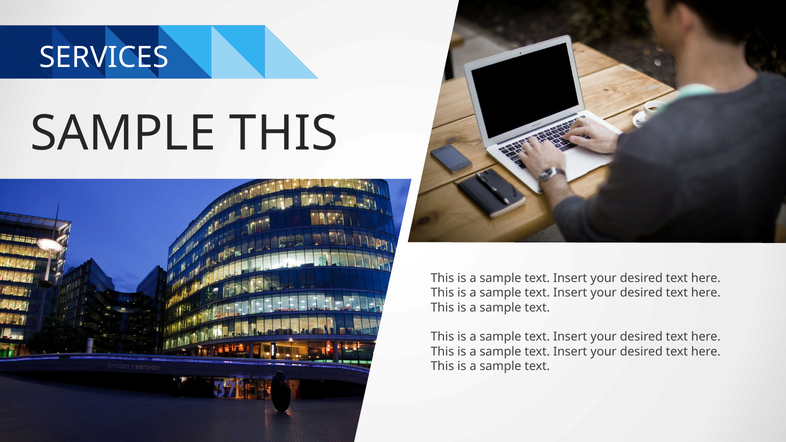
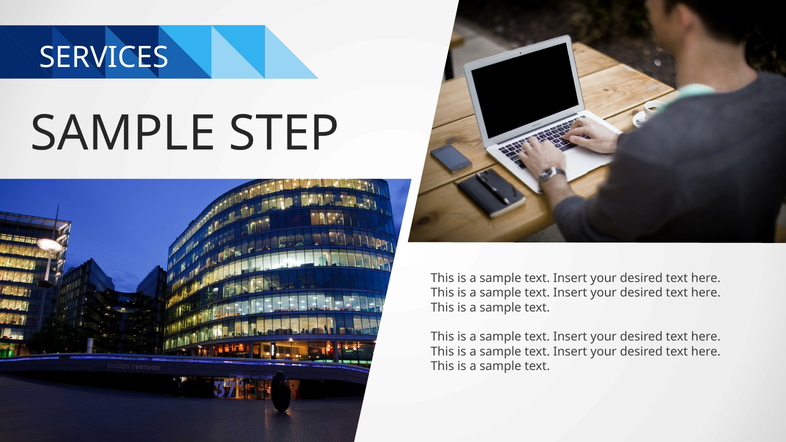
SAMPLE THIS: THIS -> STEP
